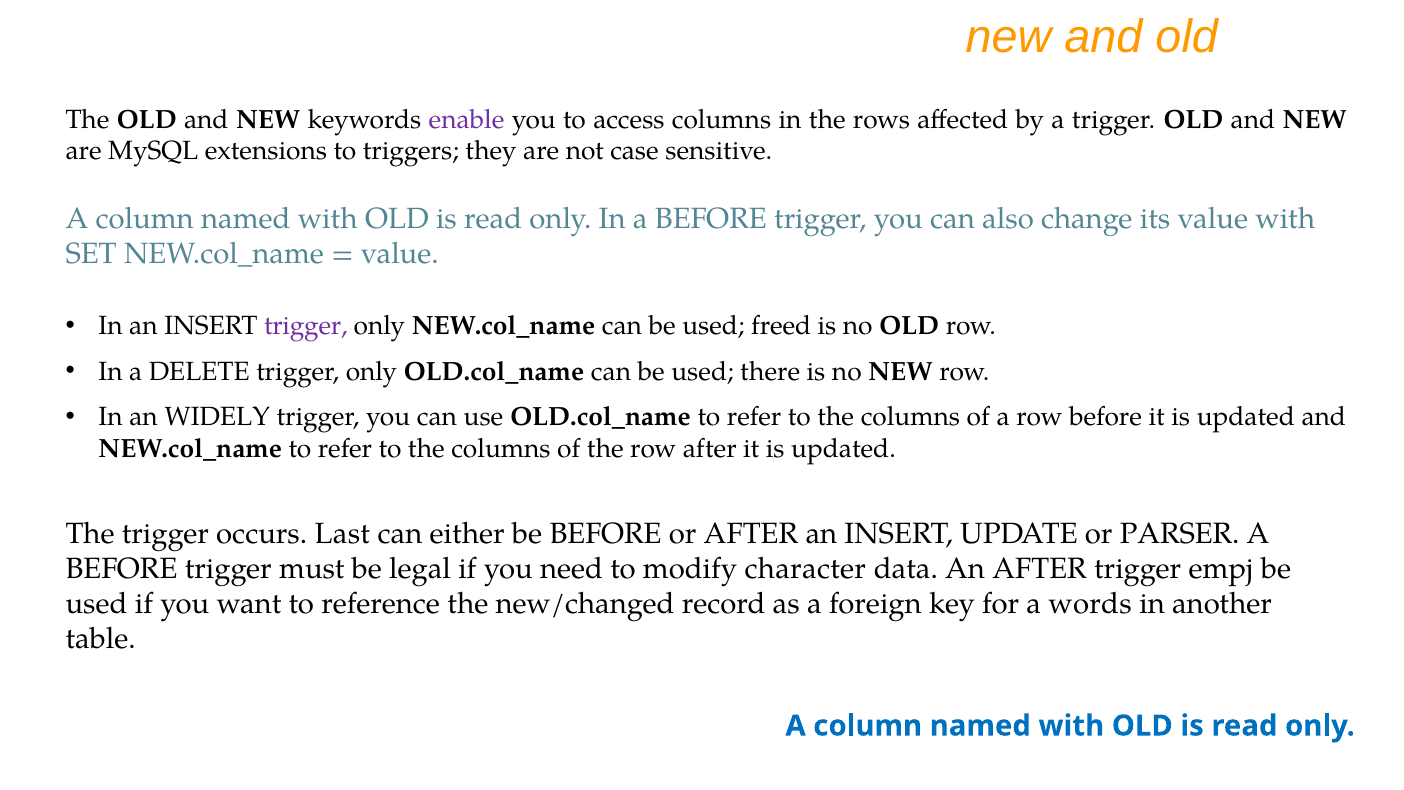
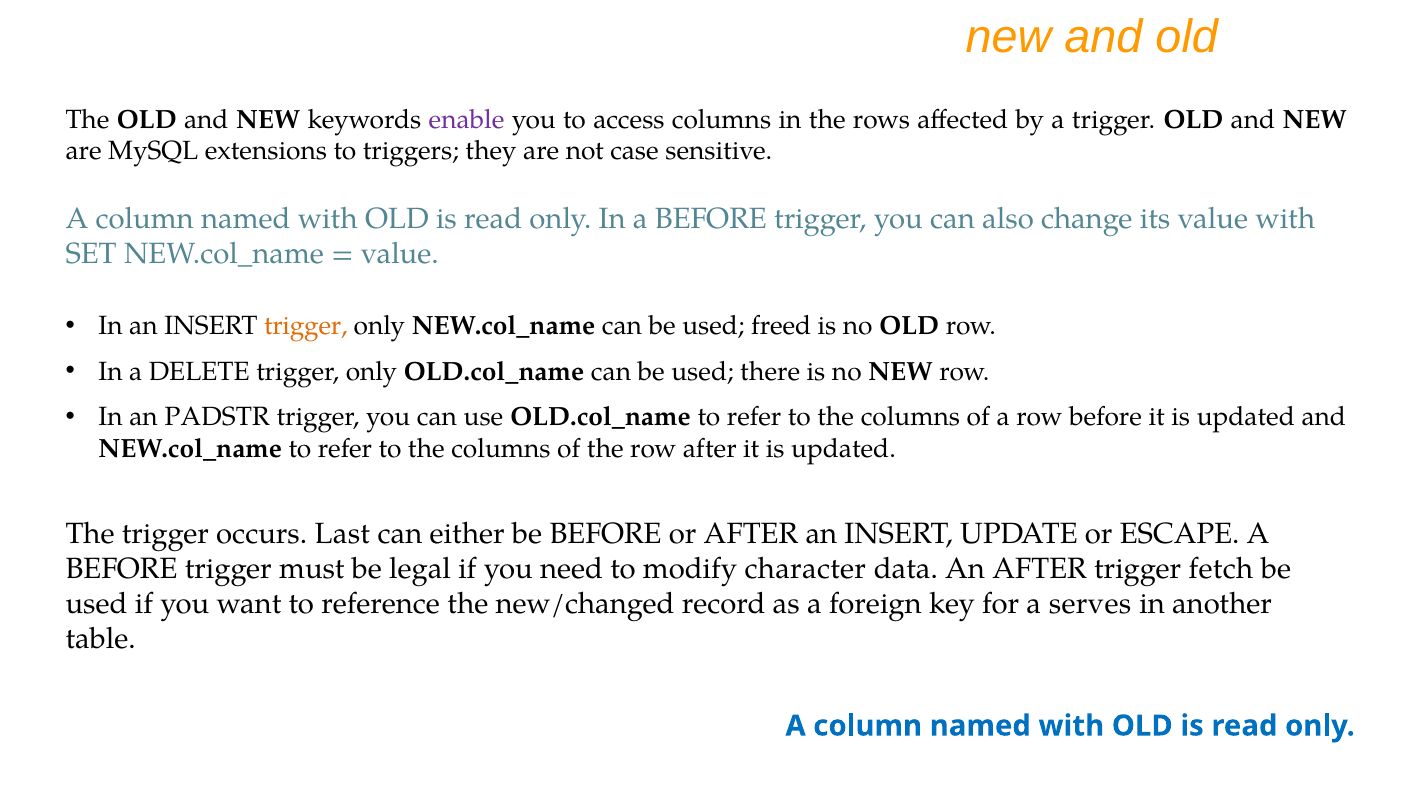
trigger at (306, 326) colour: purple -> orange
WIDELY: WIDELY -> PADSTR
PARSER: PARSER -> ESCAPE
empj: empj -> fetch
words: words -> serves
